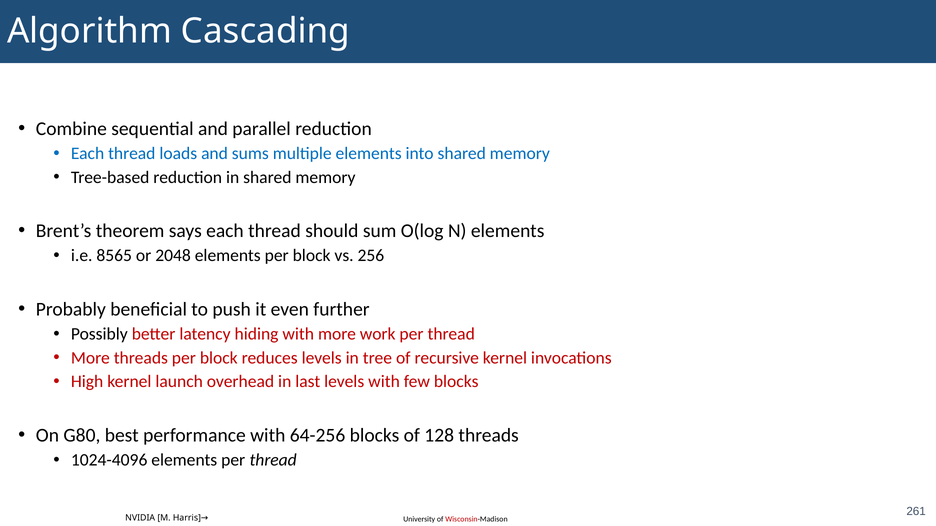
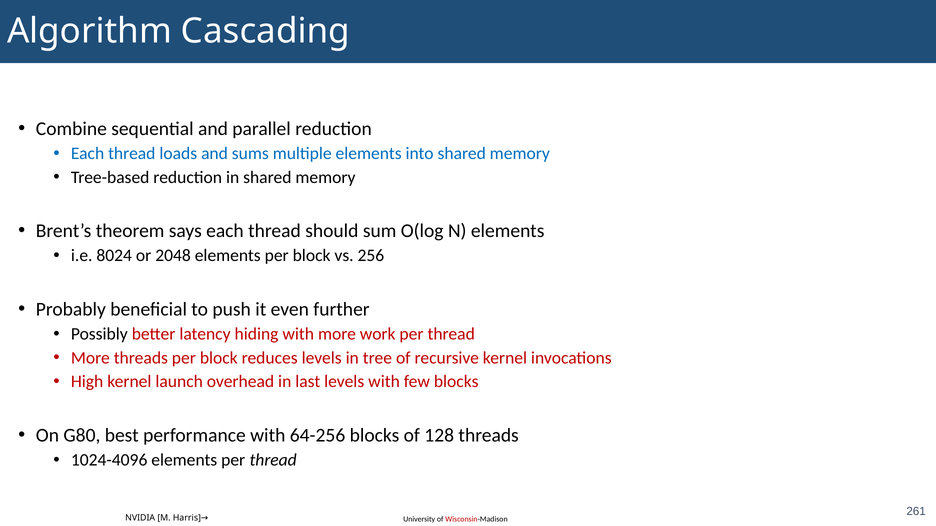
8565: 8565 -> 8024
